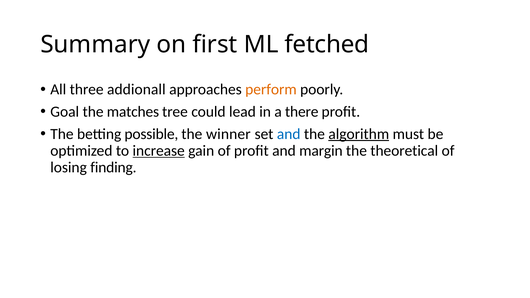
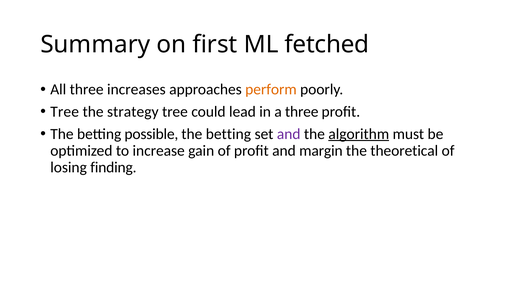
addionall: addionall -> increases
Goal at (65, 112): Goal -> Tree
matches: matches -> strategy
a there: there -> three
winner at (228, 134): winner -> betting
and at (289, 134) colour: blue -> purple
increase underline: present -> none
